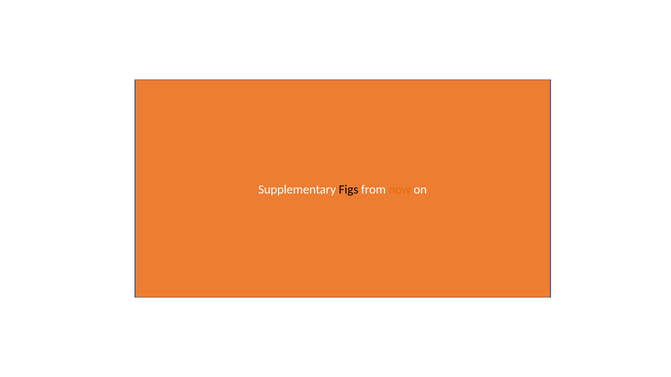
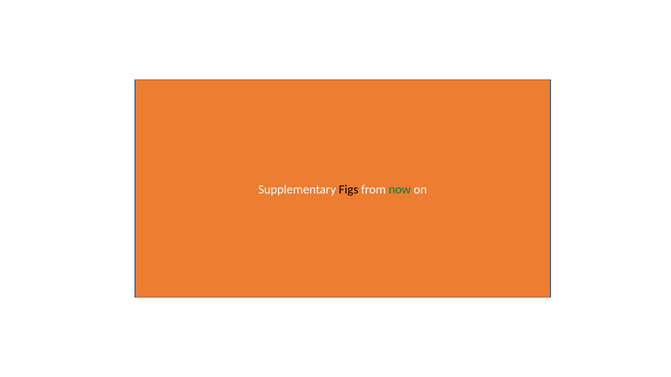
now colour: orange -> green
